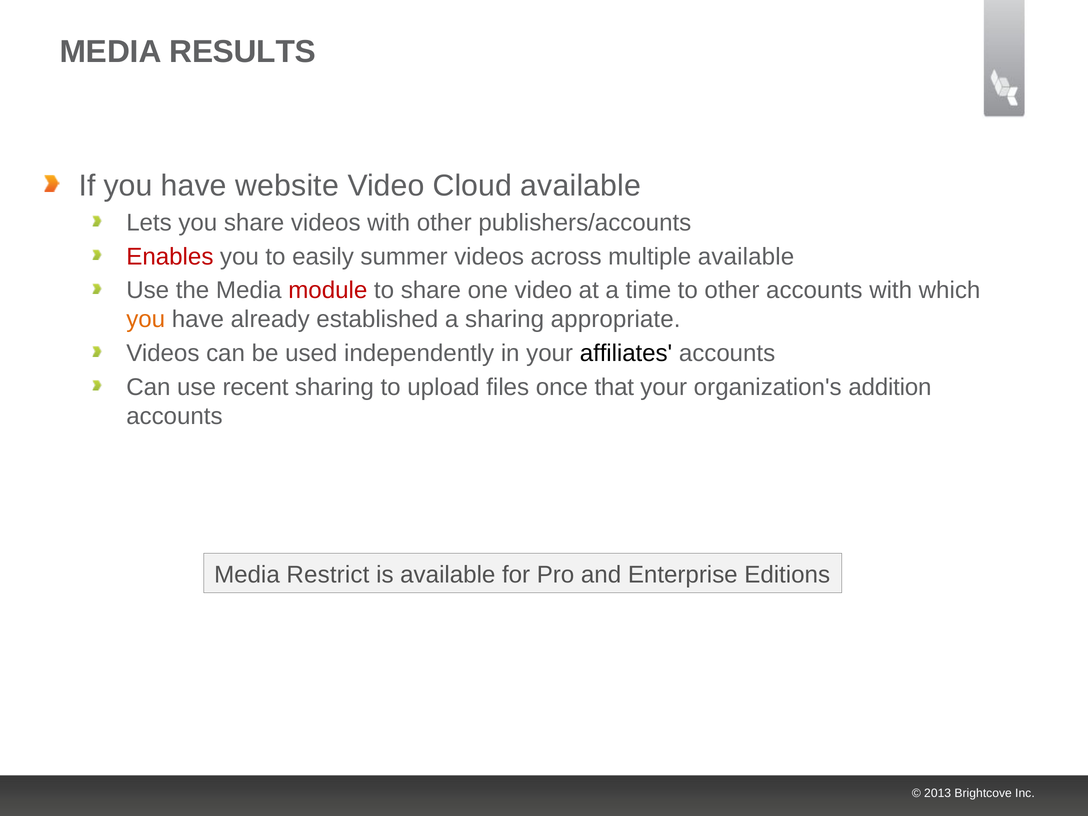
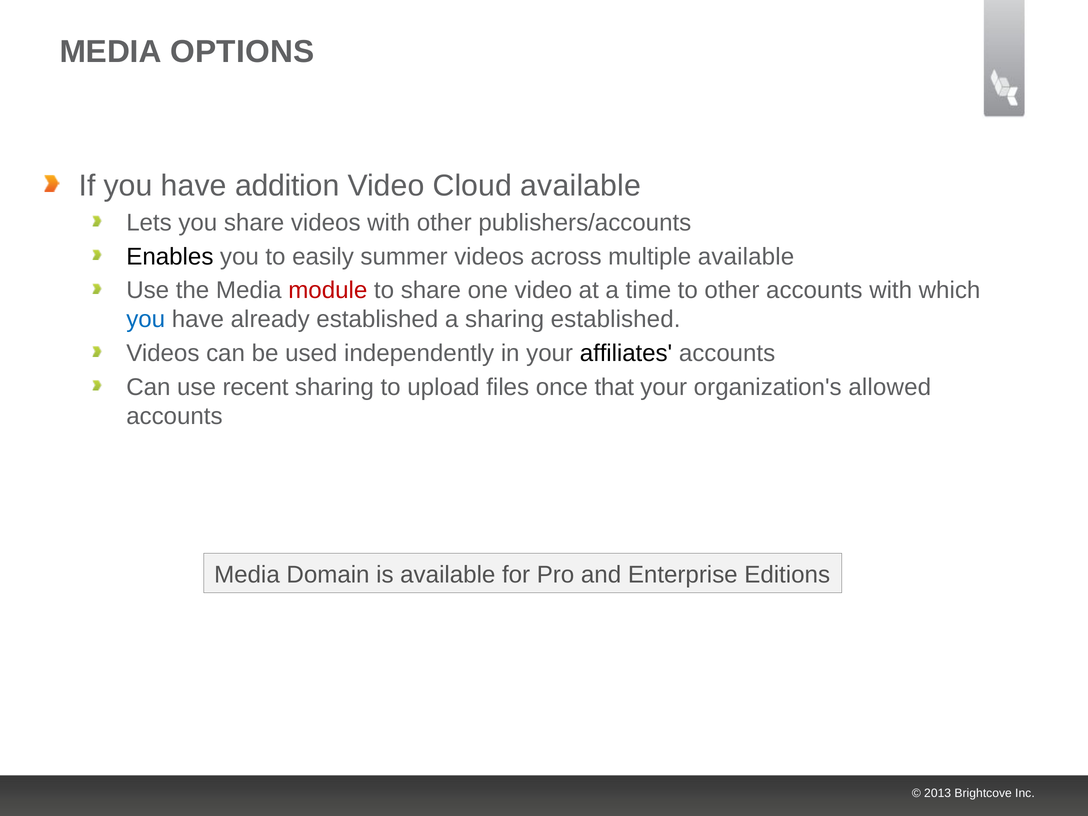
RESULTS: RESULTS -> OPTIONS
website: website -> addition
Enables colour: red -> black
you at (146, 319) colour: orange -> blue
sharing appropriate: appropriate -> established
addition: addition -> allowed
Restrict: Restrict -> Domain
